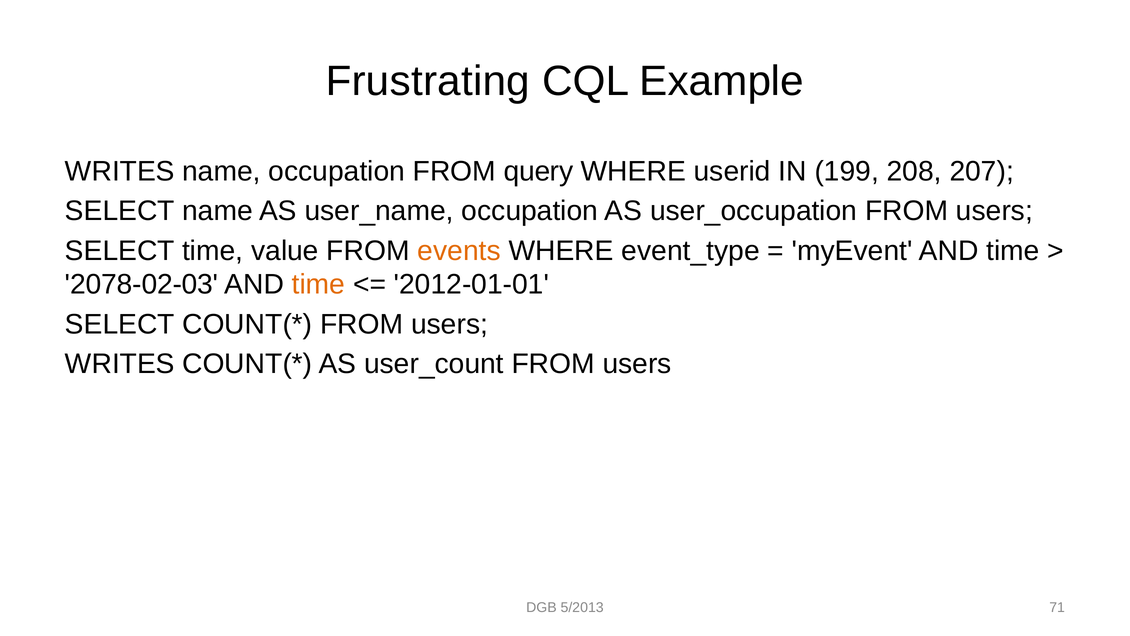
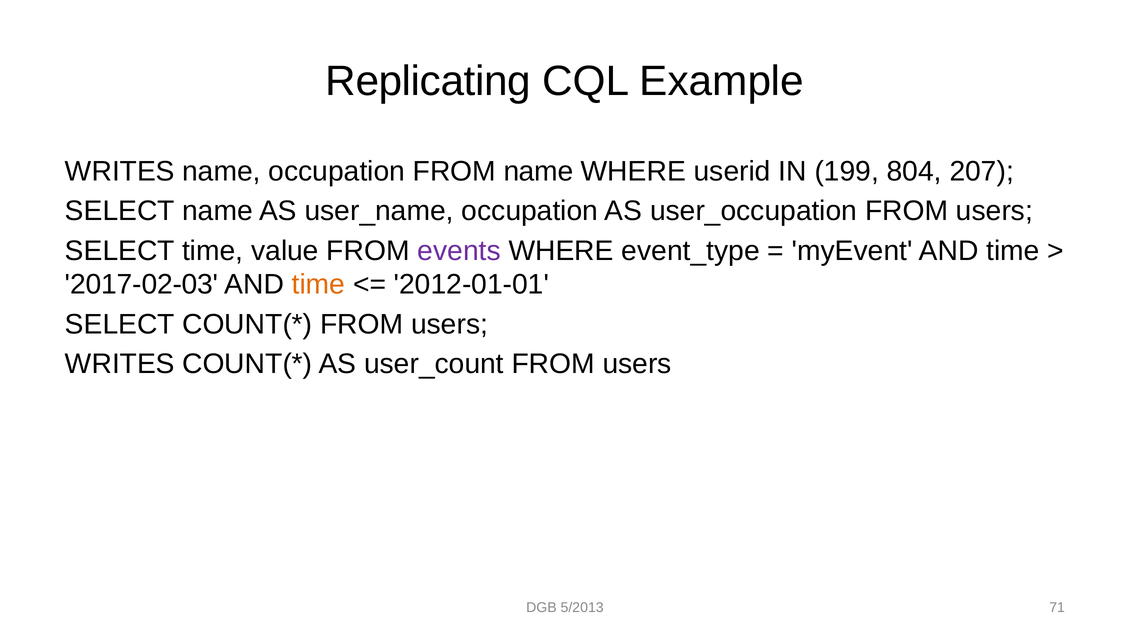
Frustrating: Frustrating -> Replicating
FROM query: query -> name
208: 208 -> 804
events colour: orange -> purple
2078-02-03: 2078-02-03 -> 2017-02-03
